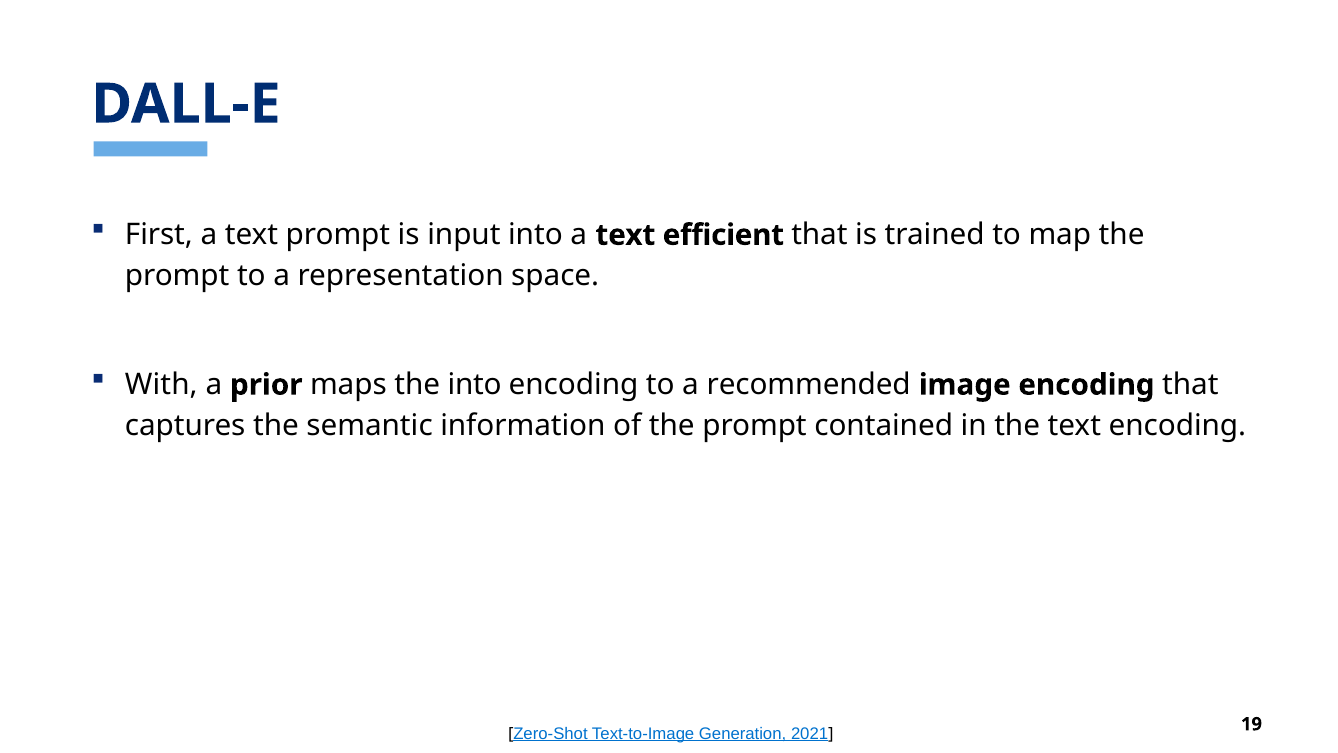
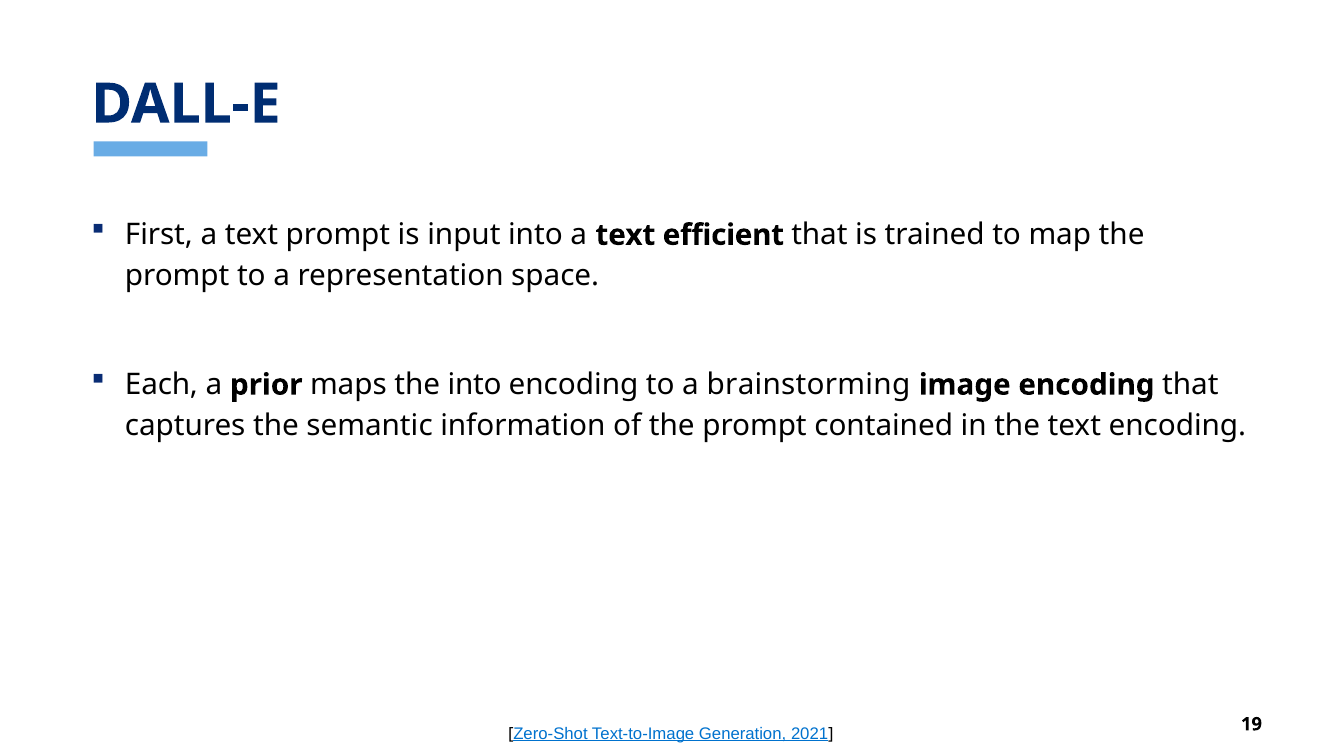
With: With -> Each
recommended: recommended -> brainstorming
